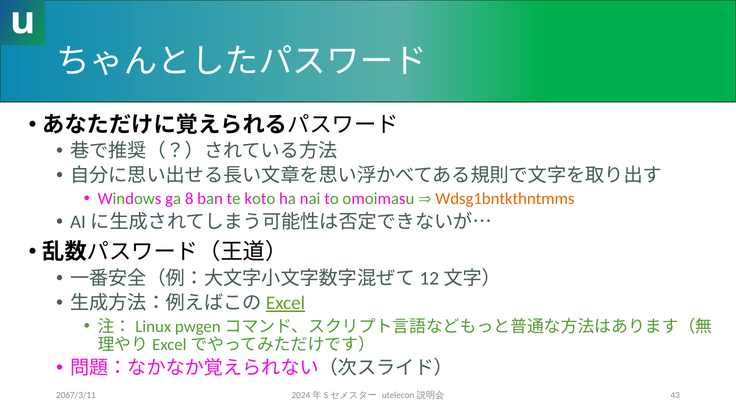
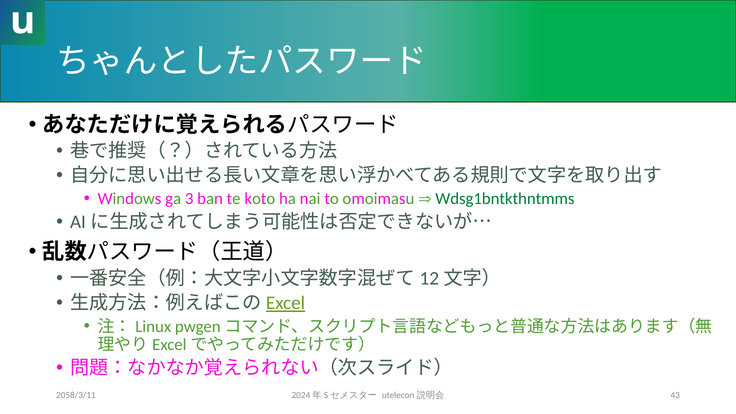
8: 8 -> 3
Wdsg1bntkthntmms colour: orange -> green
2067/3/11: 2067/3/11 -> 2058/3/11
